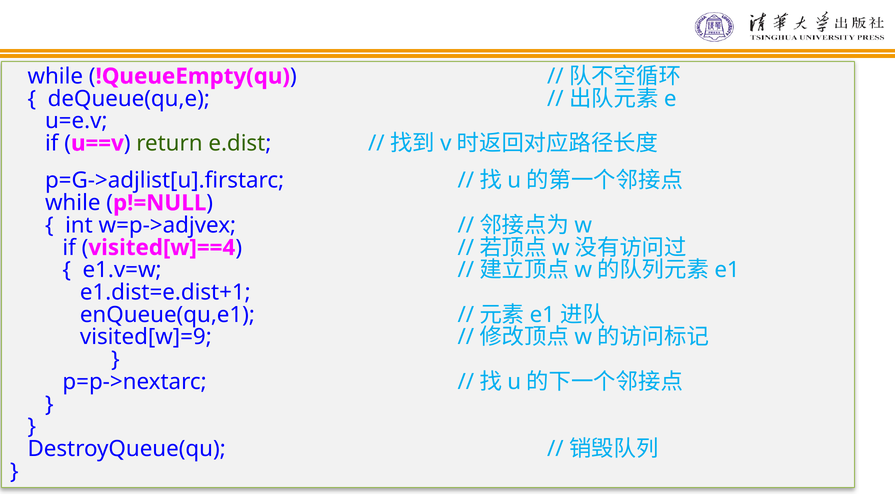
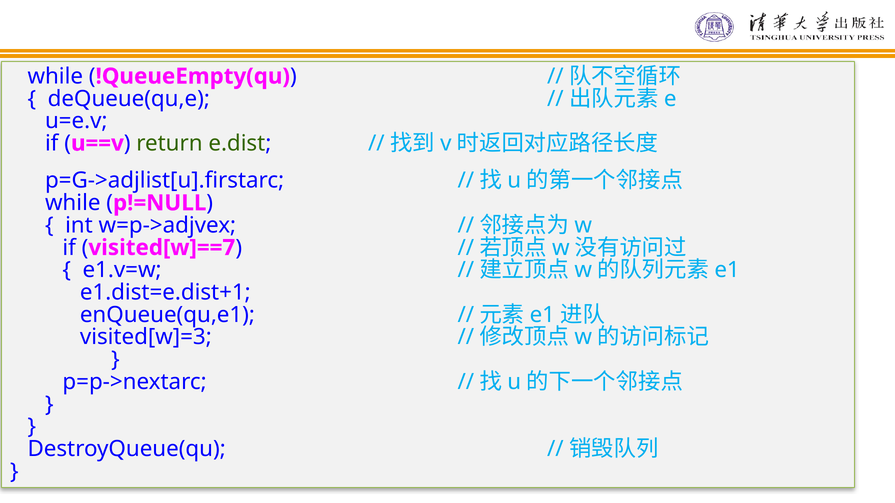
visited[w]==4: visited[w]==4 -> visited[w]==7
visited[w]=9: visited[w]=9 -> visited[w]=3
